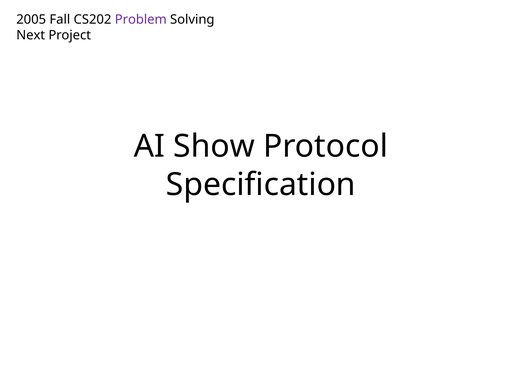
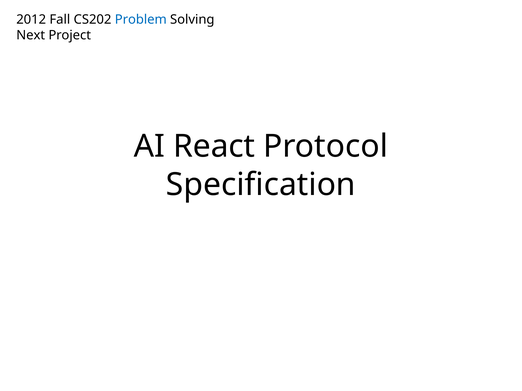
2005: 2005 -> 2012
Problem colour: purple -> blue
Show: Show -> React
